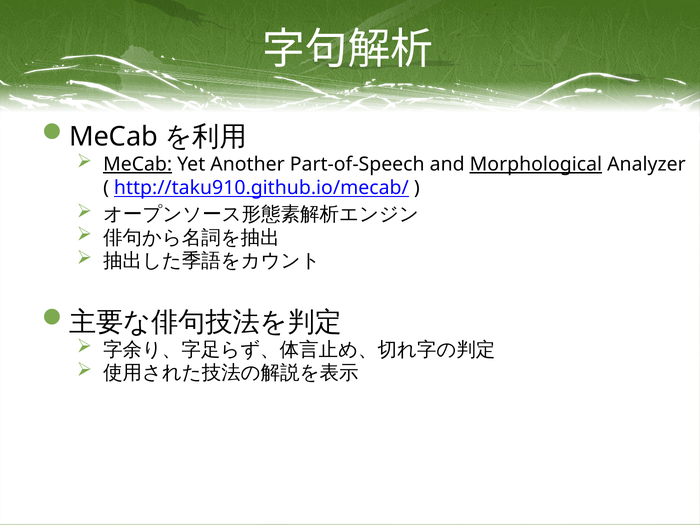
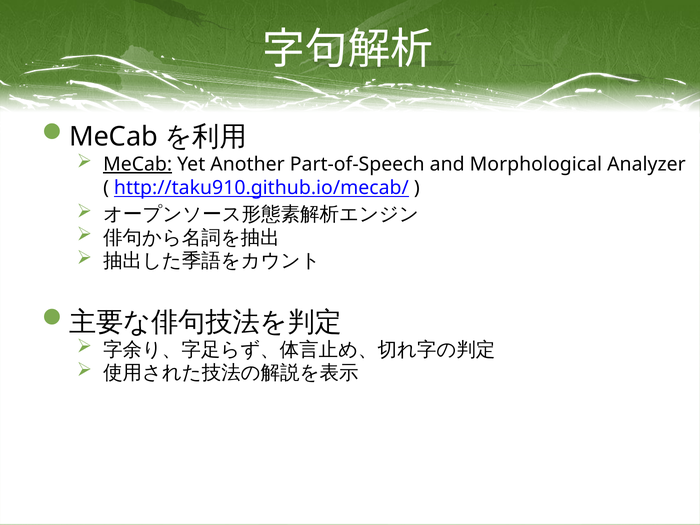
Morphological underline: present -> none
